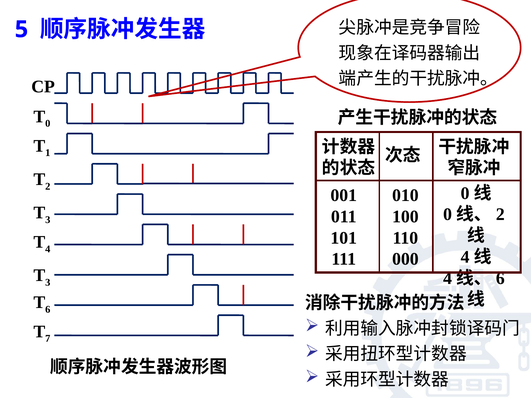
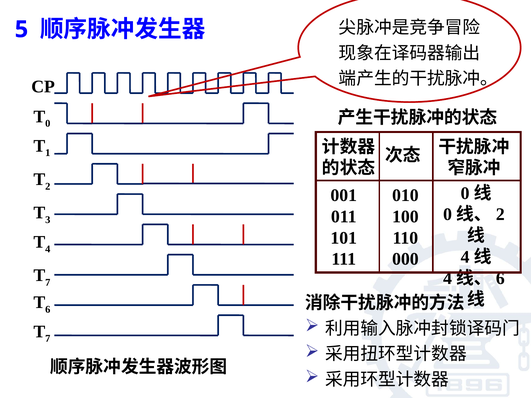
3 at (48, 283): 3 -> 7
